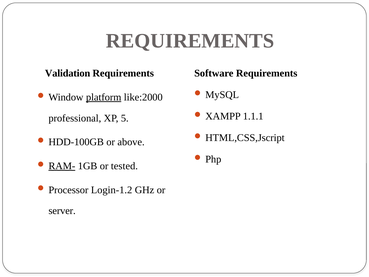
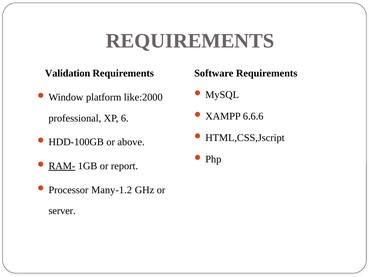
platform underline: present -> none
1.1.1: 1.1.1 -> 6.6.6
5: 5 -> 6
tested: tested -> report
Login-1.2: Login-1.2 -> Many-1.2
